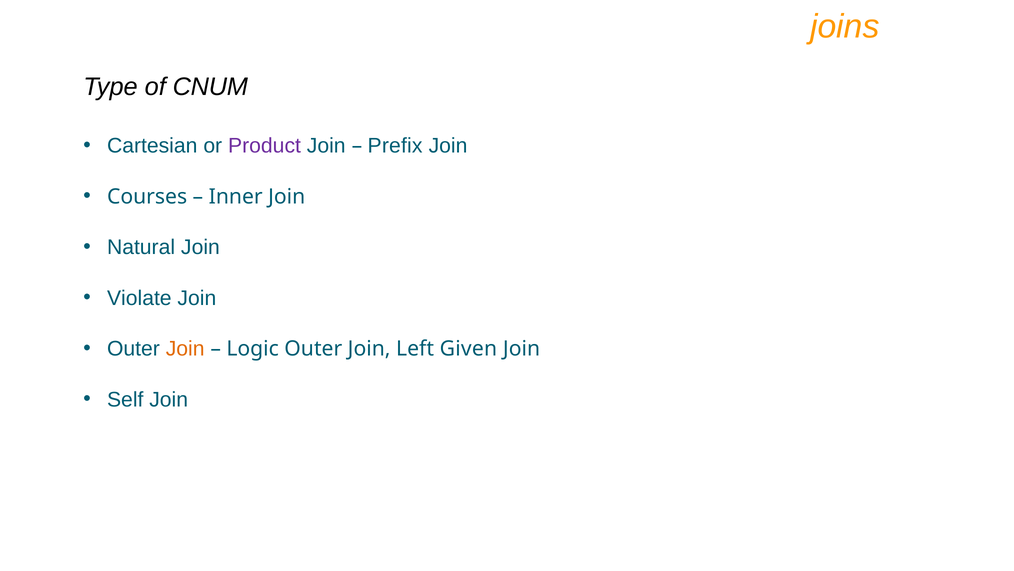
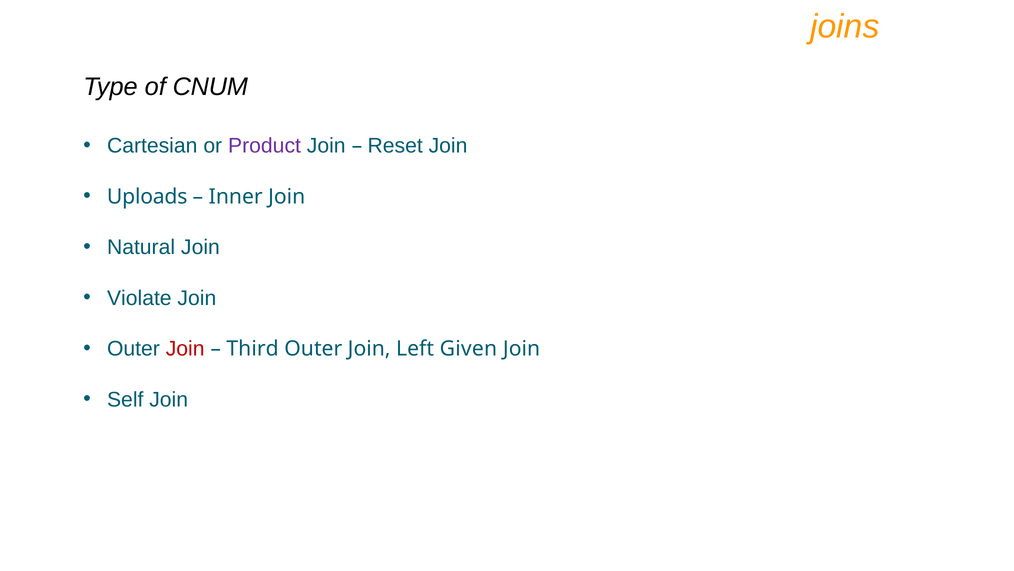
Prefix: Prefix -> Reset
Courses: Courses -> Uploads
Join at (185, 348) colour: orange -> red
Logic: Logic -> Third
